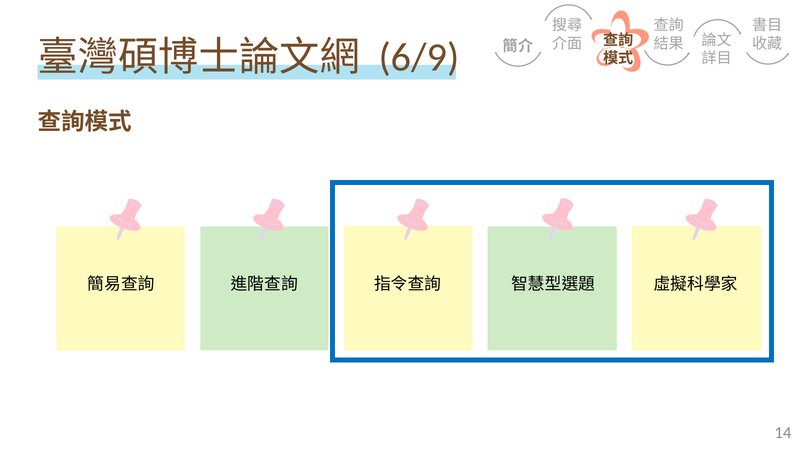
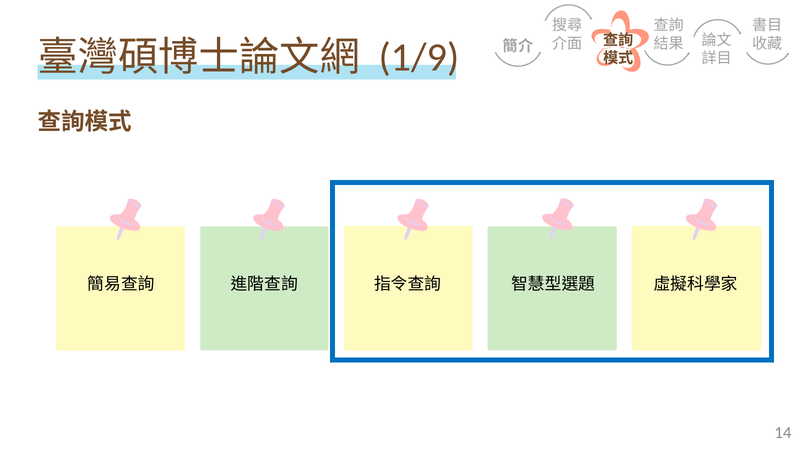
6/9: 6/9 -> 1/9
